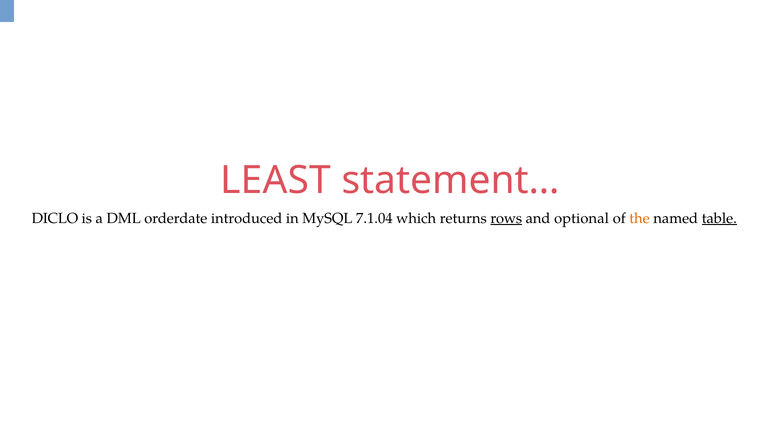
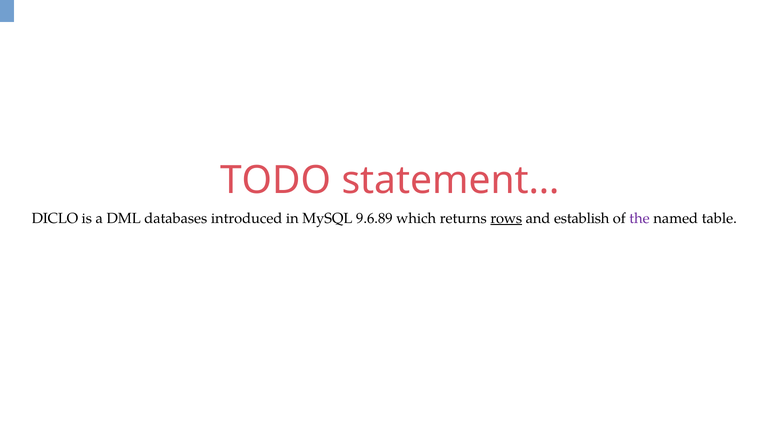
LEAST: LEAST -> TODO
orderdate: orderdate -> databases
7.1.04: 7.1.04 -> 9.6.89
optional: optional -> establish
the colour: orange -> purple
table underline: present -> none
